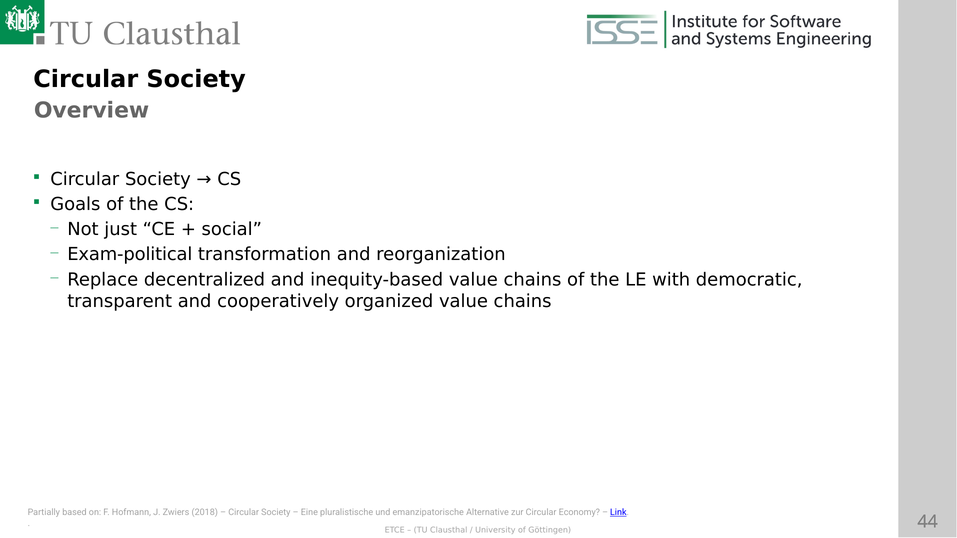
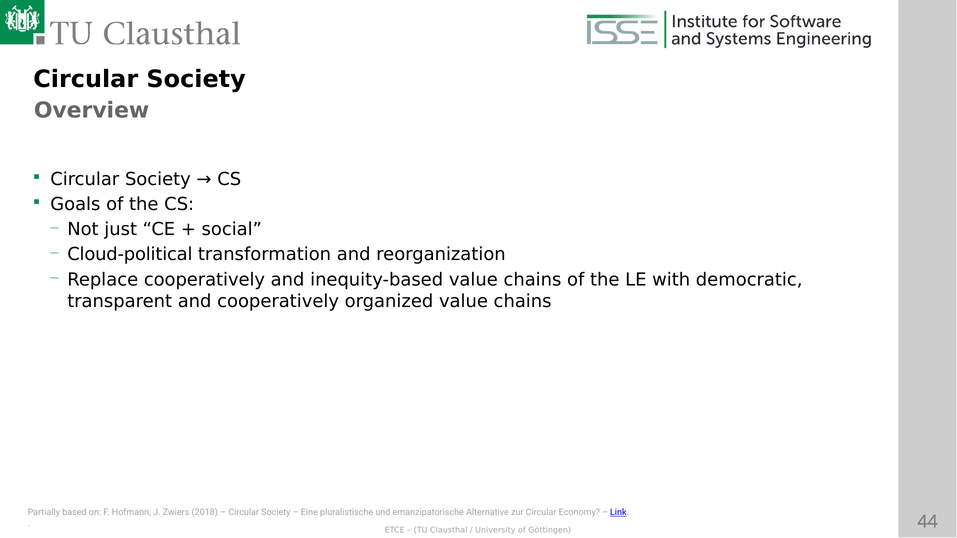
Exam-political: Exam-political -> Cloud-political
Replace decentralized: decentralized -> cooperatively
